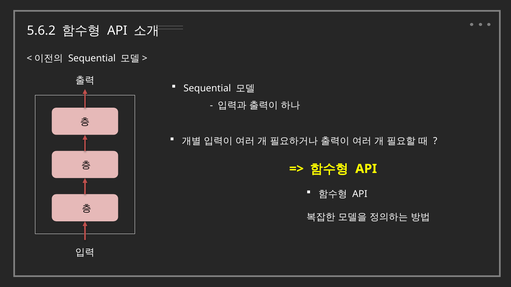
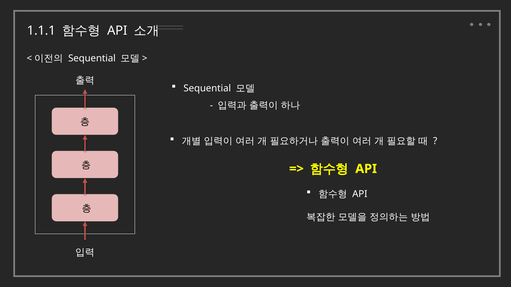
5.6.2: 5.6.2 -> 1.1.1
